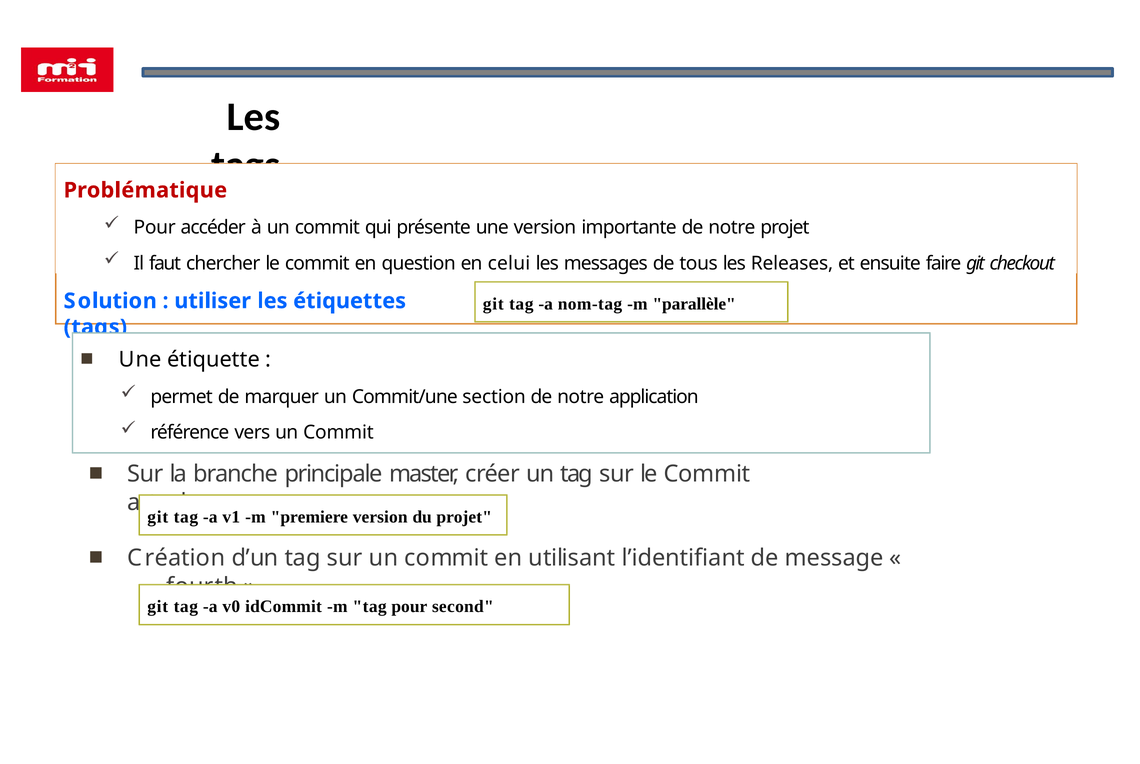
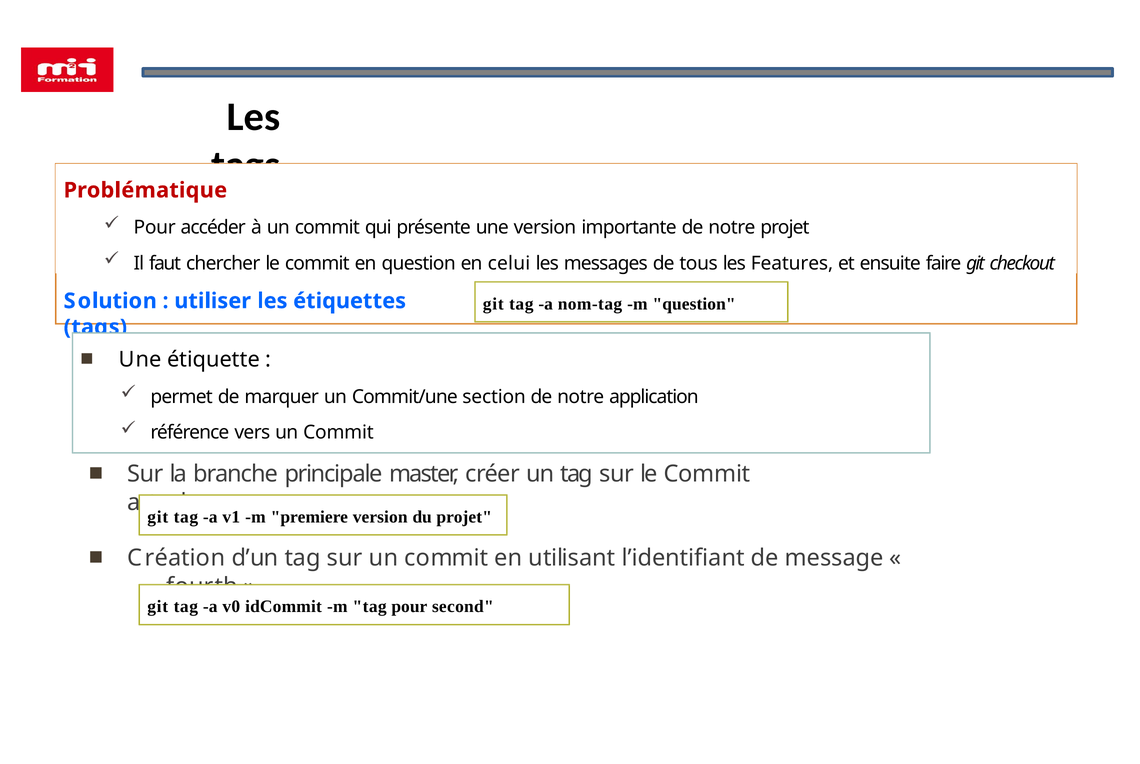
Releases: Releases -> Features
m parallèle: parallèle -> question
